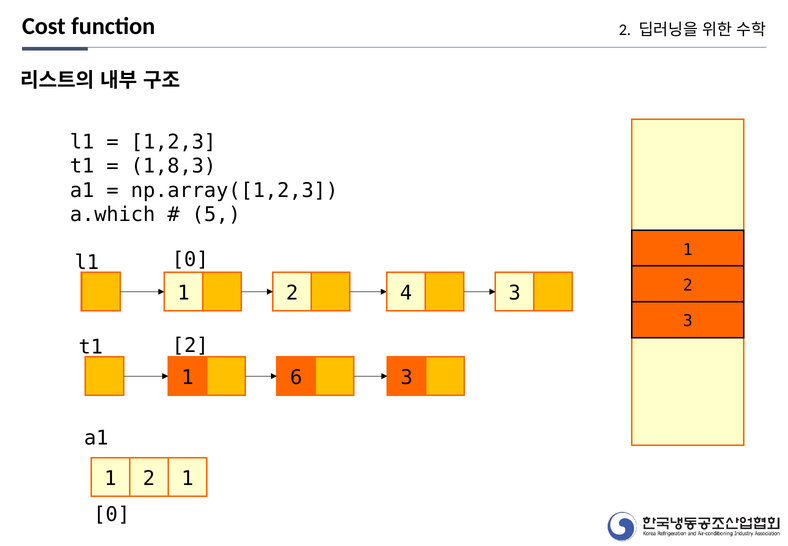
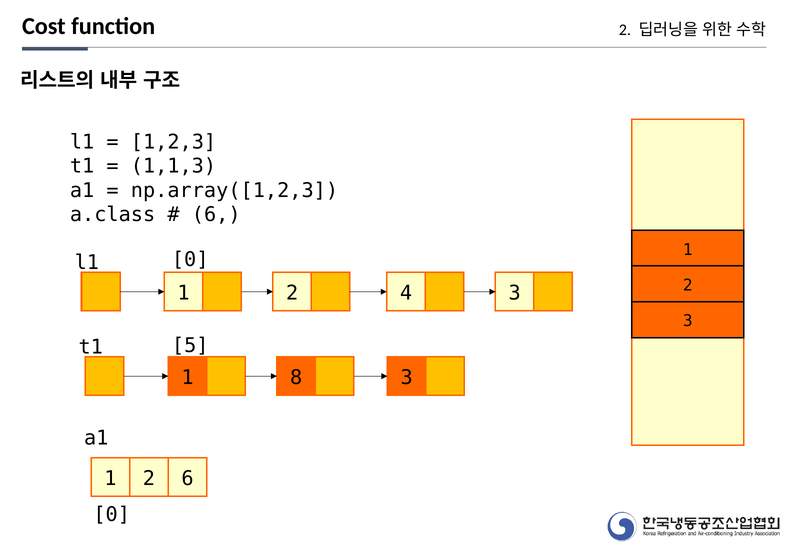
1,8,3: 1,8,3 -> 1,1,3
a.which: a.which -> a.class
5 at (216, 215): 5 -> 6
2 at (190, 345): 2 -> 5
6: 6 -> 8
2 1: 1 -> 6
